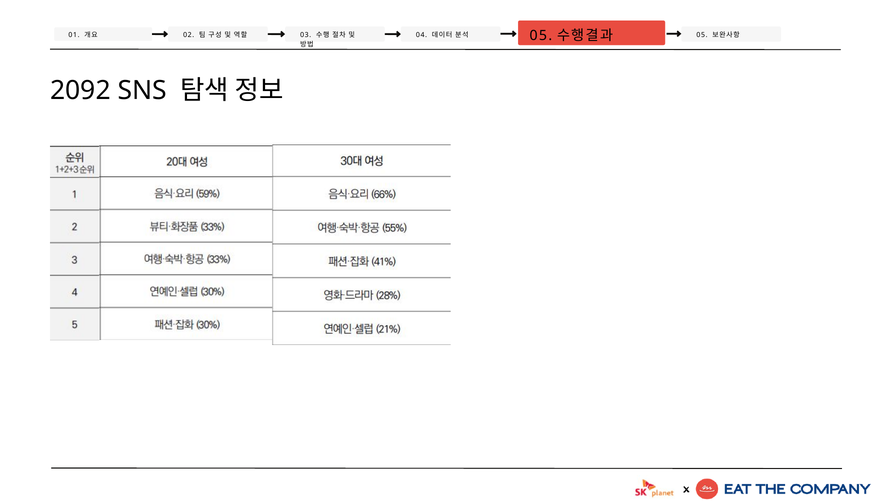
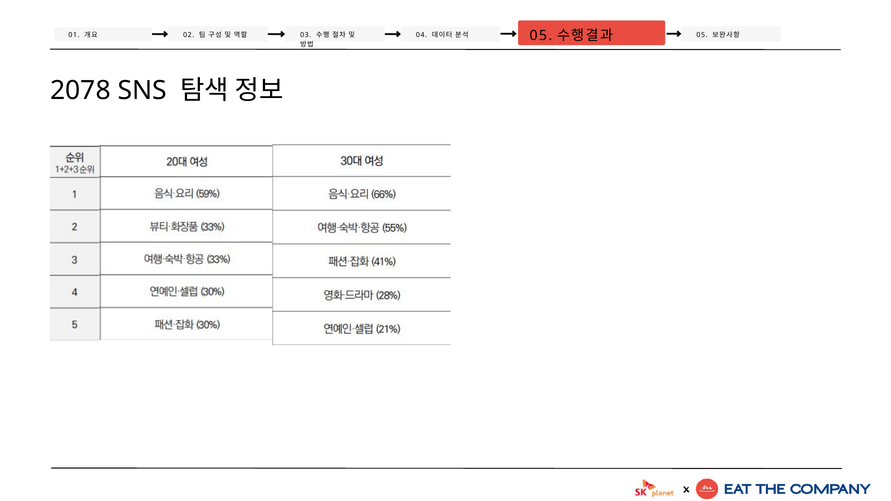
2092: 2092 -> 2078
